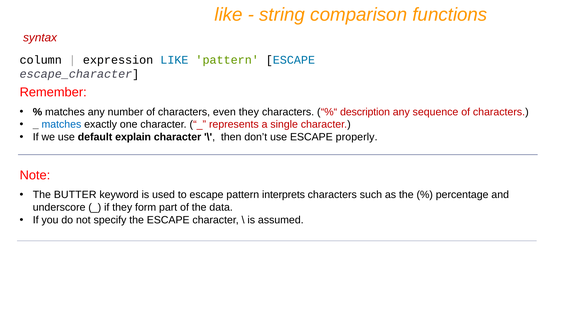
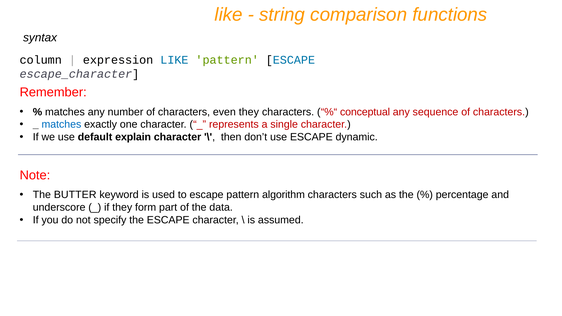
syntax colour: red -> black
description: description -> conceptual
properly: properly -> dynamic
interprets: interprets -> algorithm
